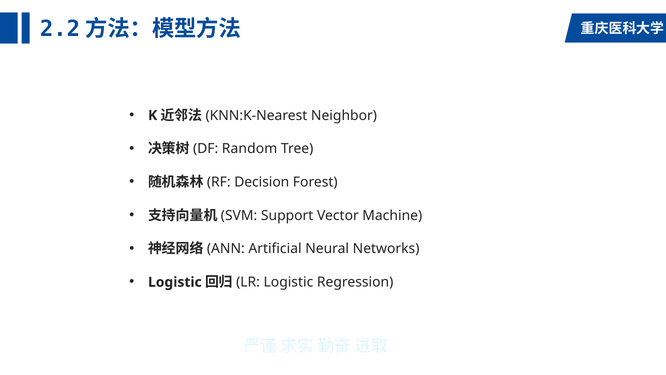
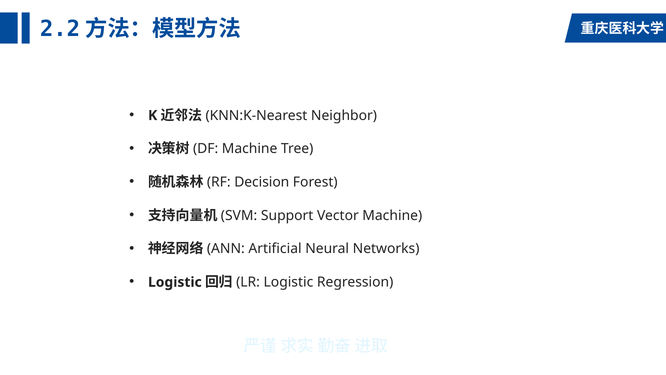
Random at (250, 149): Random -> Machine
